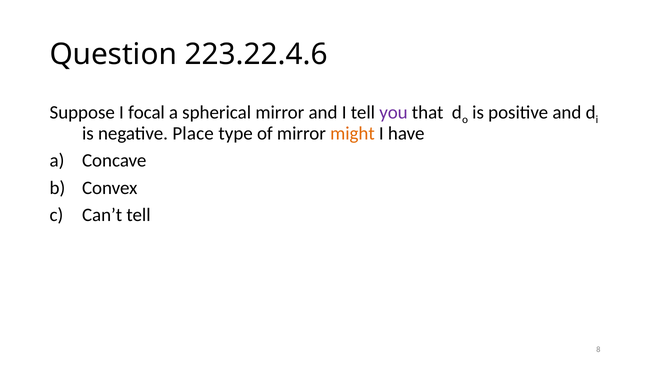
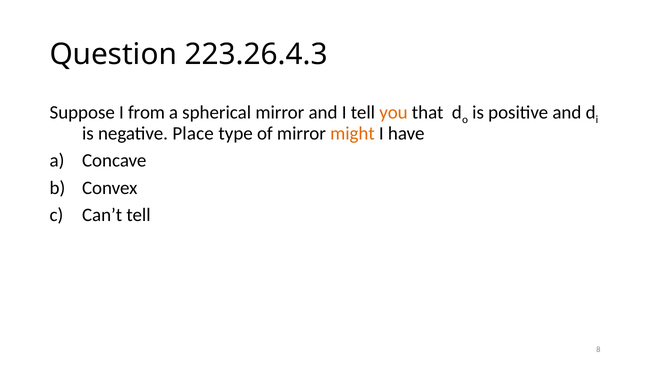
223.22.4.6: 223.22.4.6 -> 223.26.4.3
focal: focal -> from
you colour: purple -> orange
